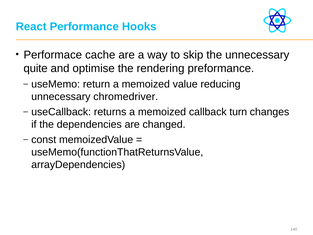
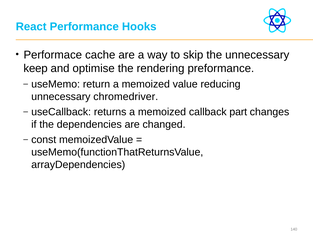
quite: quite -> keep
turn: turn -> part
